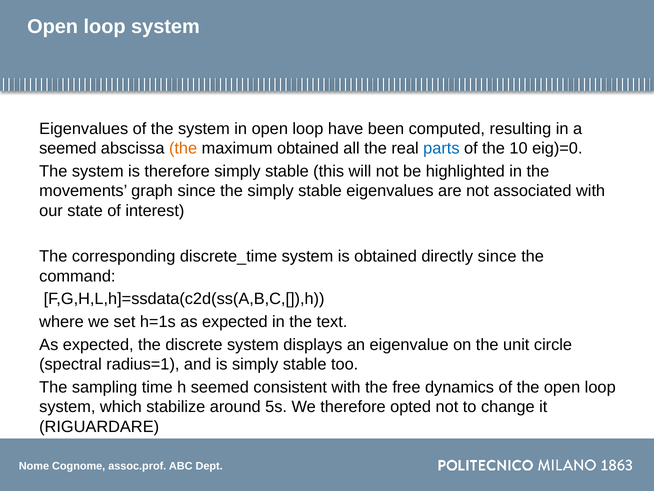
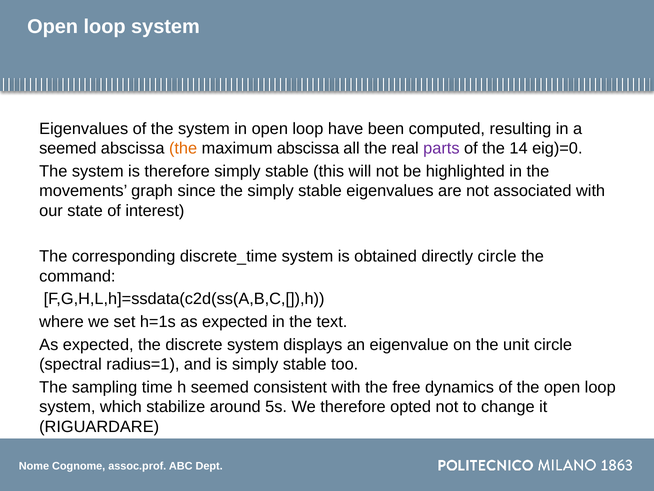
maximum obtained: obtained -> abscissa
parts colour: blue -> purple
10: 10 -> 14
directly since: since -> circle
